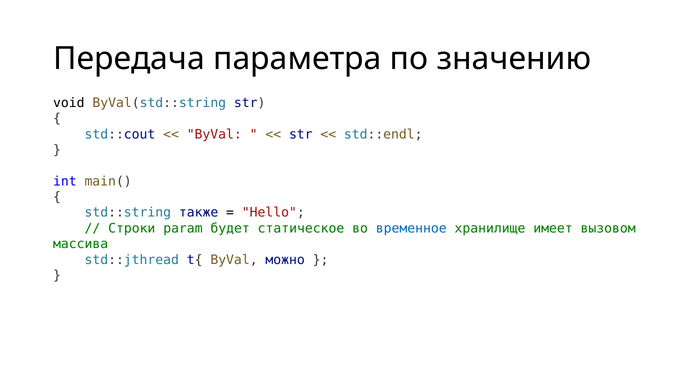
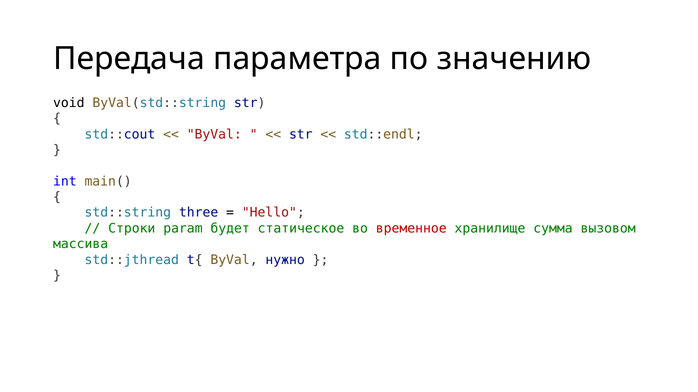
также: также -> three
временное colour: blue -> red
имеет: имеет -> сумма
можно: можно -> нужно
